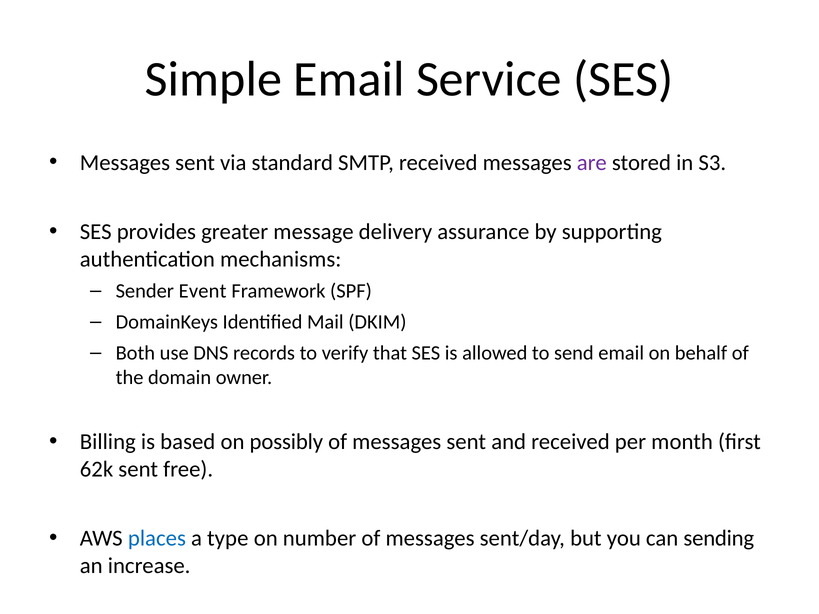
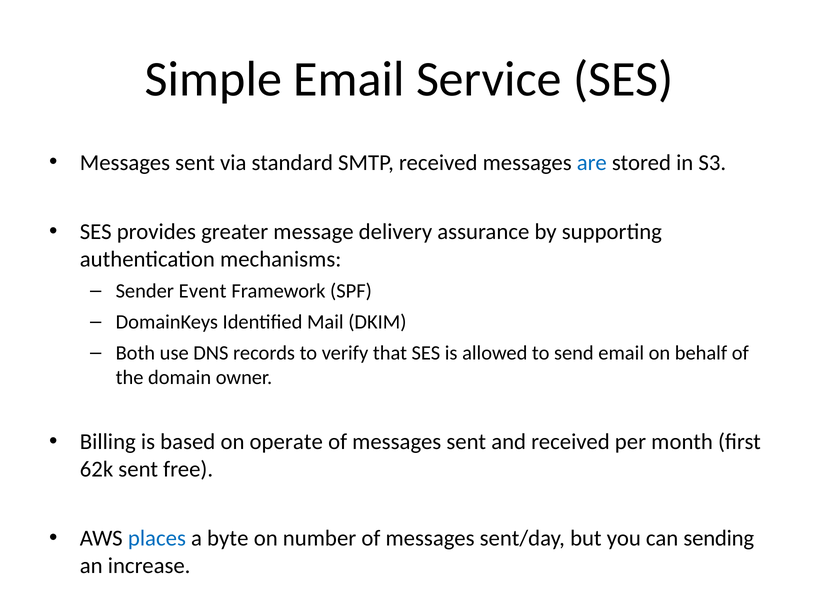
are colour: purple -> blue
possibly: possibly -> operate
type: type -> byte
